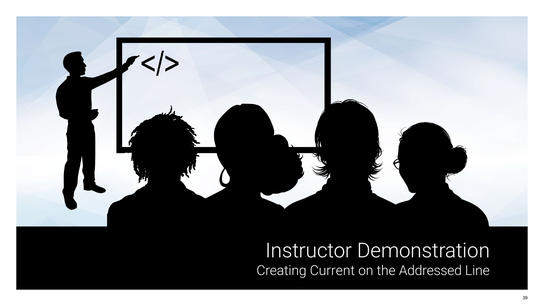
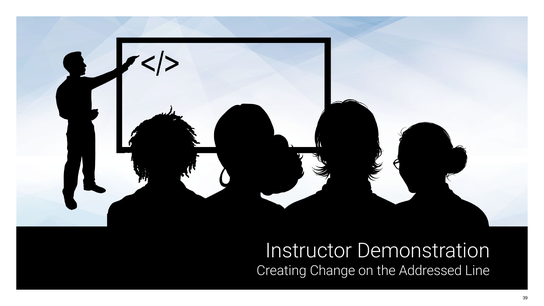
Current: Current -> Change
